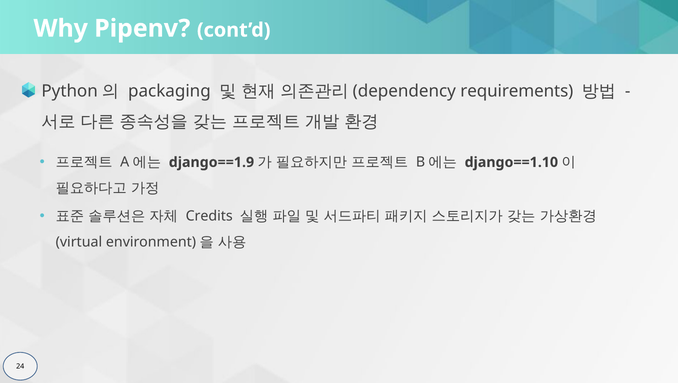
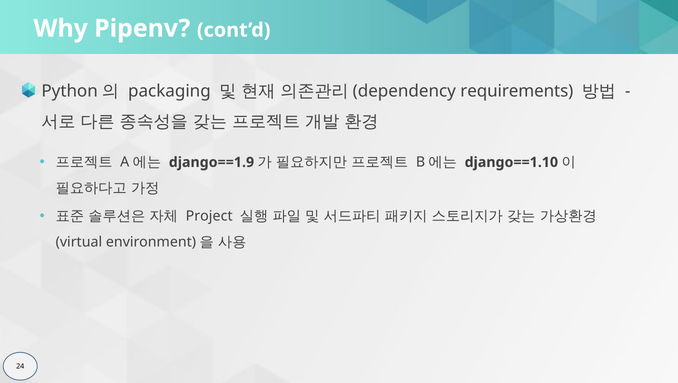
Credits: Credits -> Project
